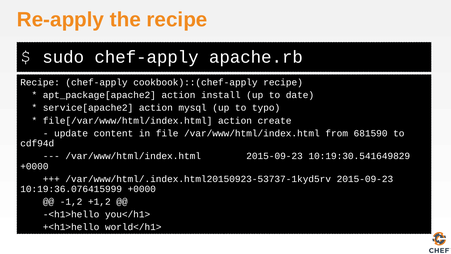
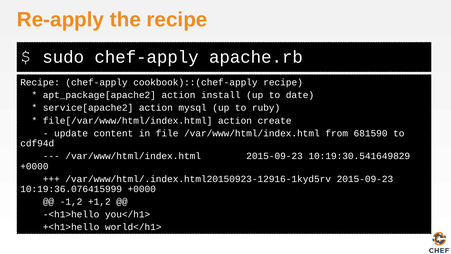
typo: typo -> ruby
/var/www/html/.index.html20150923-53737-1kyd5rv: /var/www/html/.index.html20150923-53737-1kyd5rv -> /var/www/html/.index.html20150923-12916-1kyd5rv
